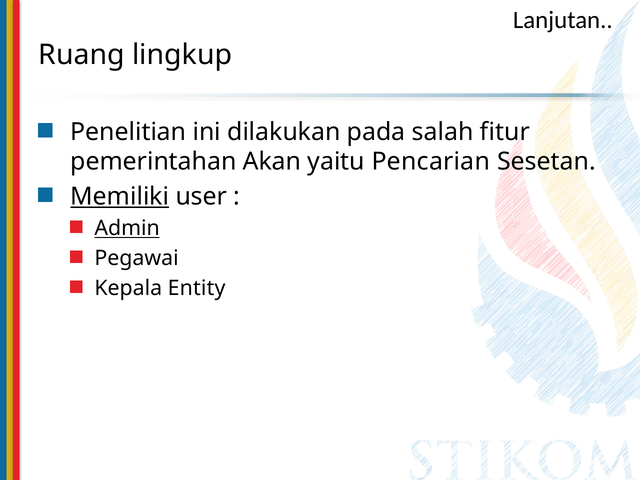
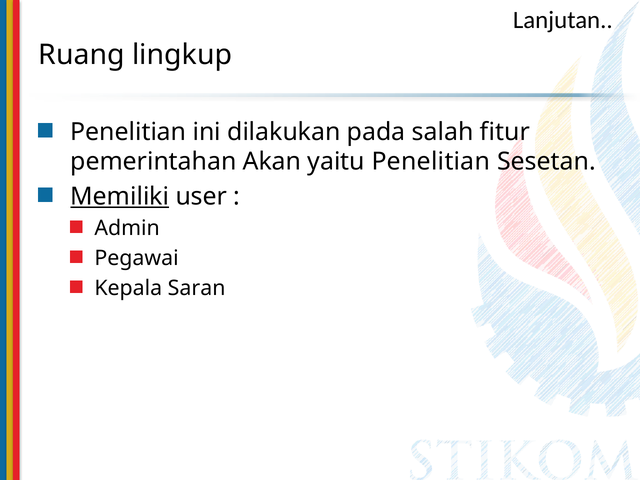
yaitu Pencarian: Pencarian -> Penelitian
Admin underline: present -> none
Entity: Entity -> Saran
